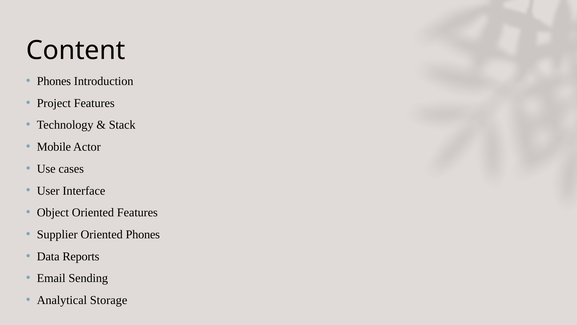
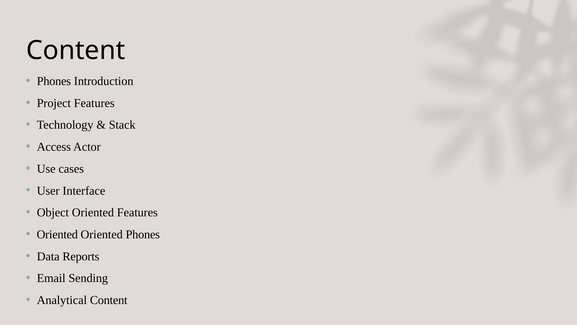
Mobile: Mobile -> Access
Supplier at (57, 234): Supplier -> Oriented
Analytical Storage: Storage -> Content
